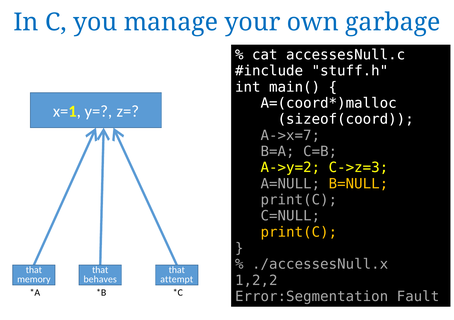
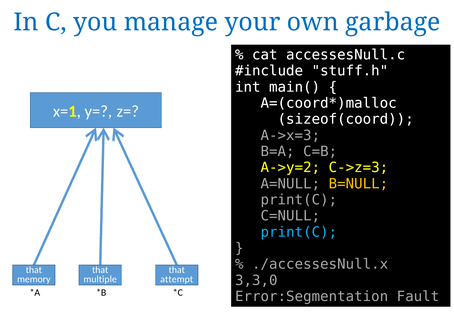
A->x=7: A->x=7 -> A->x=3
print(C at (299, 232) colour: yellow -> light blue
1,2,2: 1,2,2 -> 3,3,0
behaves: behaves -> multiple
